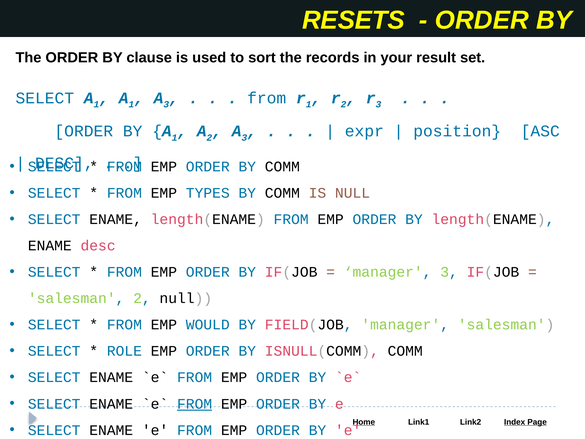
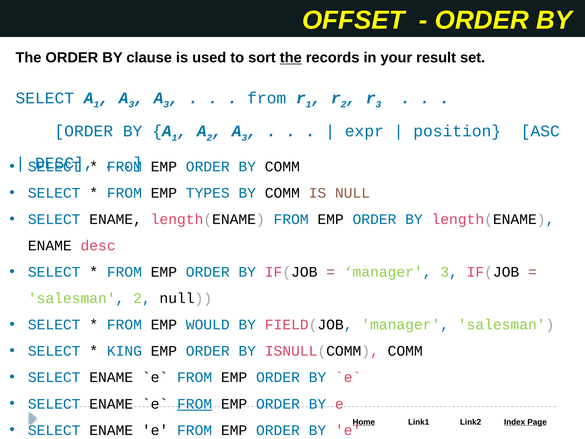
RESETS: RESETS -> OFFSET
the at (291, 58) underline: none -> present
1 at (131, 104): 1 -> 3
ROLE: ROLE -> KING
